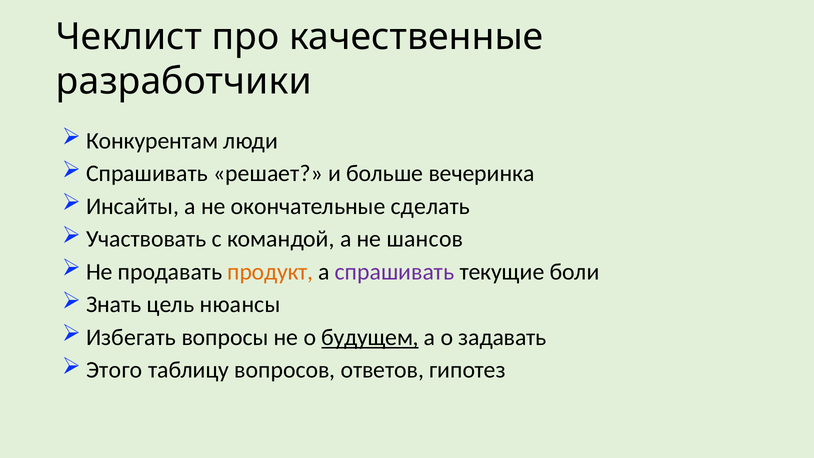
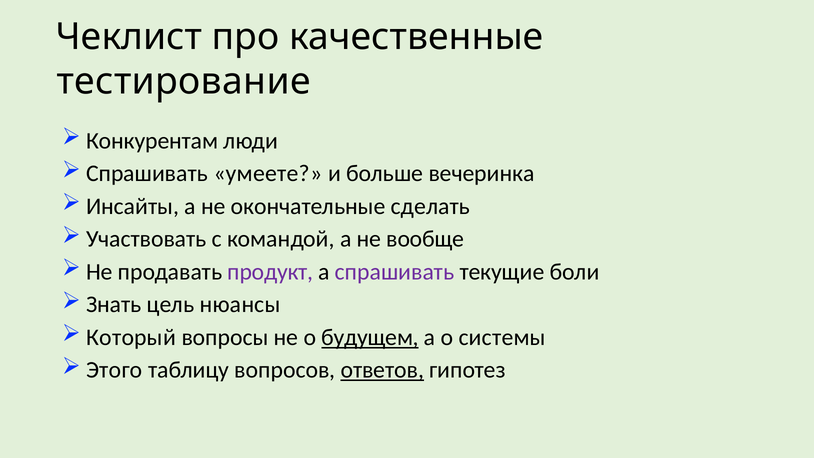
разработчики: разработчики -> тестирование
решает: решает -> умеете
шансов: шансов -> вообще
продукт colour: orange -> purple
Избегать: Избегать -> Который
задавать: задавать -> системы
ответов underline: none -> present
